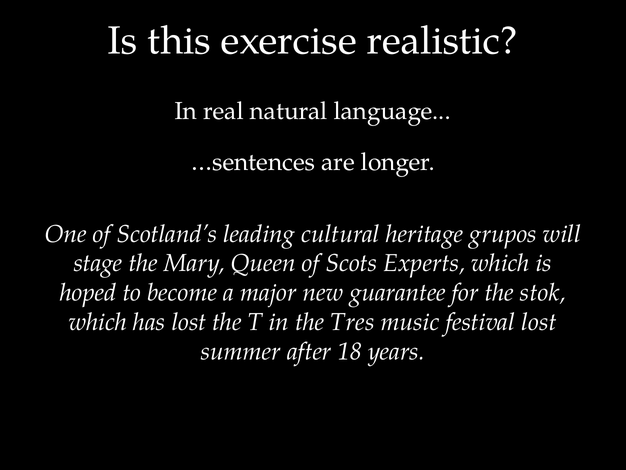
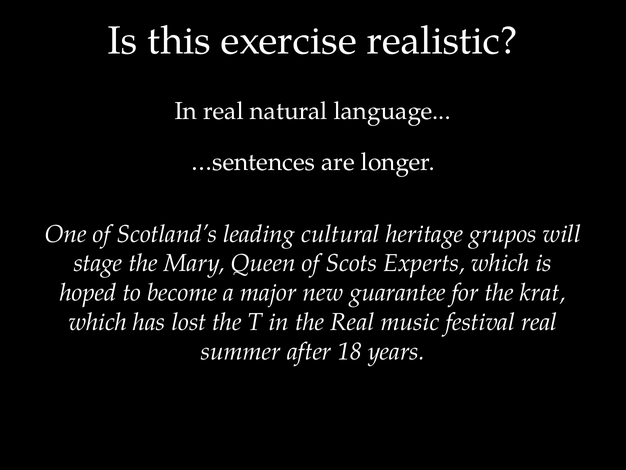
stok: stok -> krat
the Tres: Tres -> Real
festival lost: lost -> real
